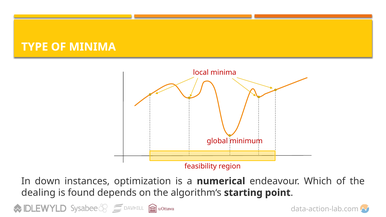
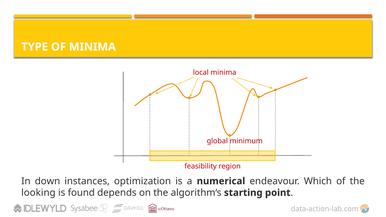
dealing: dealing -> looking
